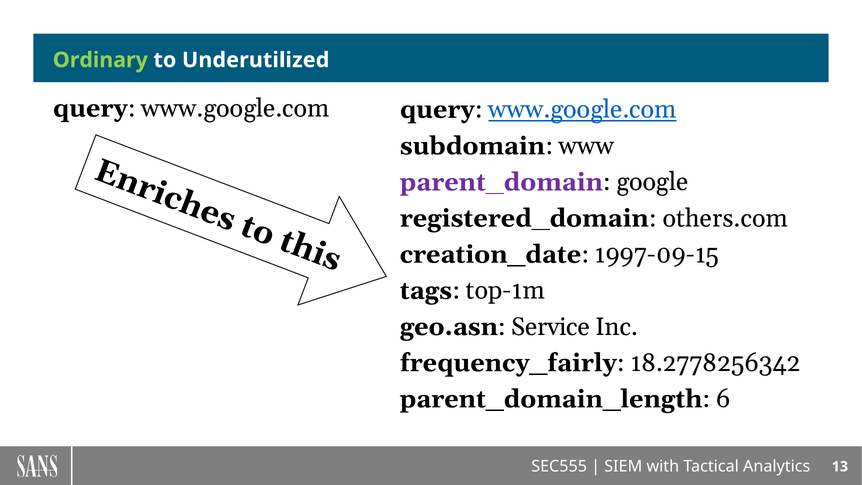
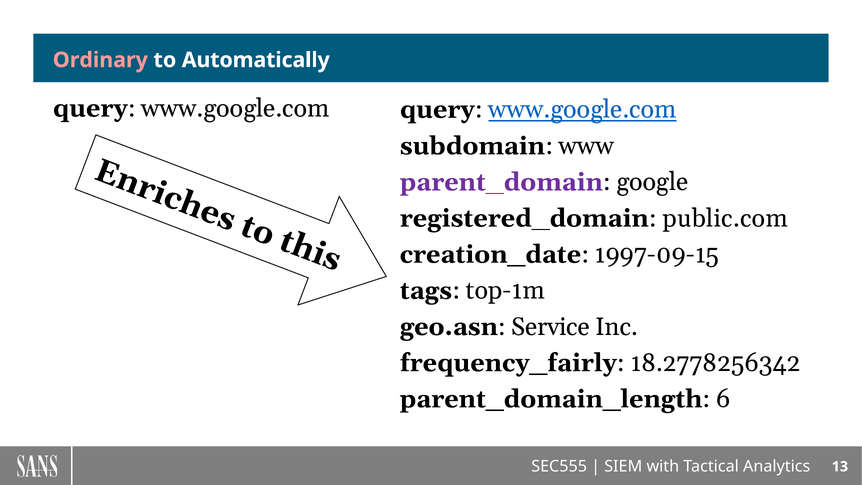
Ordinary colour: light green -> pink
Underutilized: Underutilized -> Automatically
others.com: others.com -> public.com
